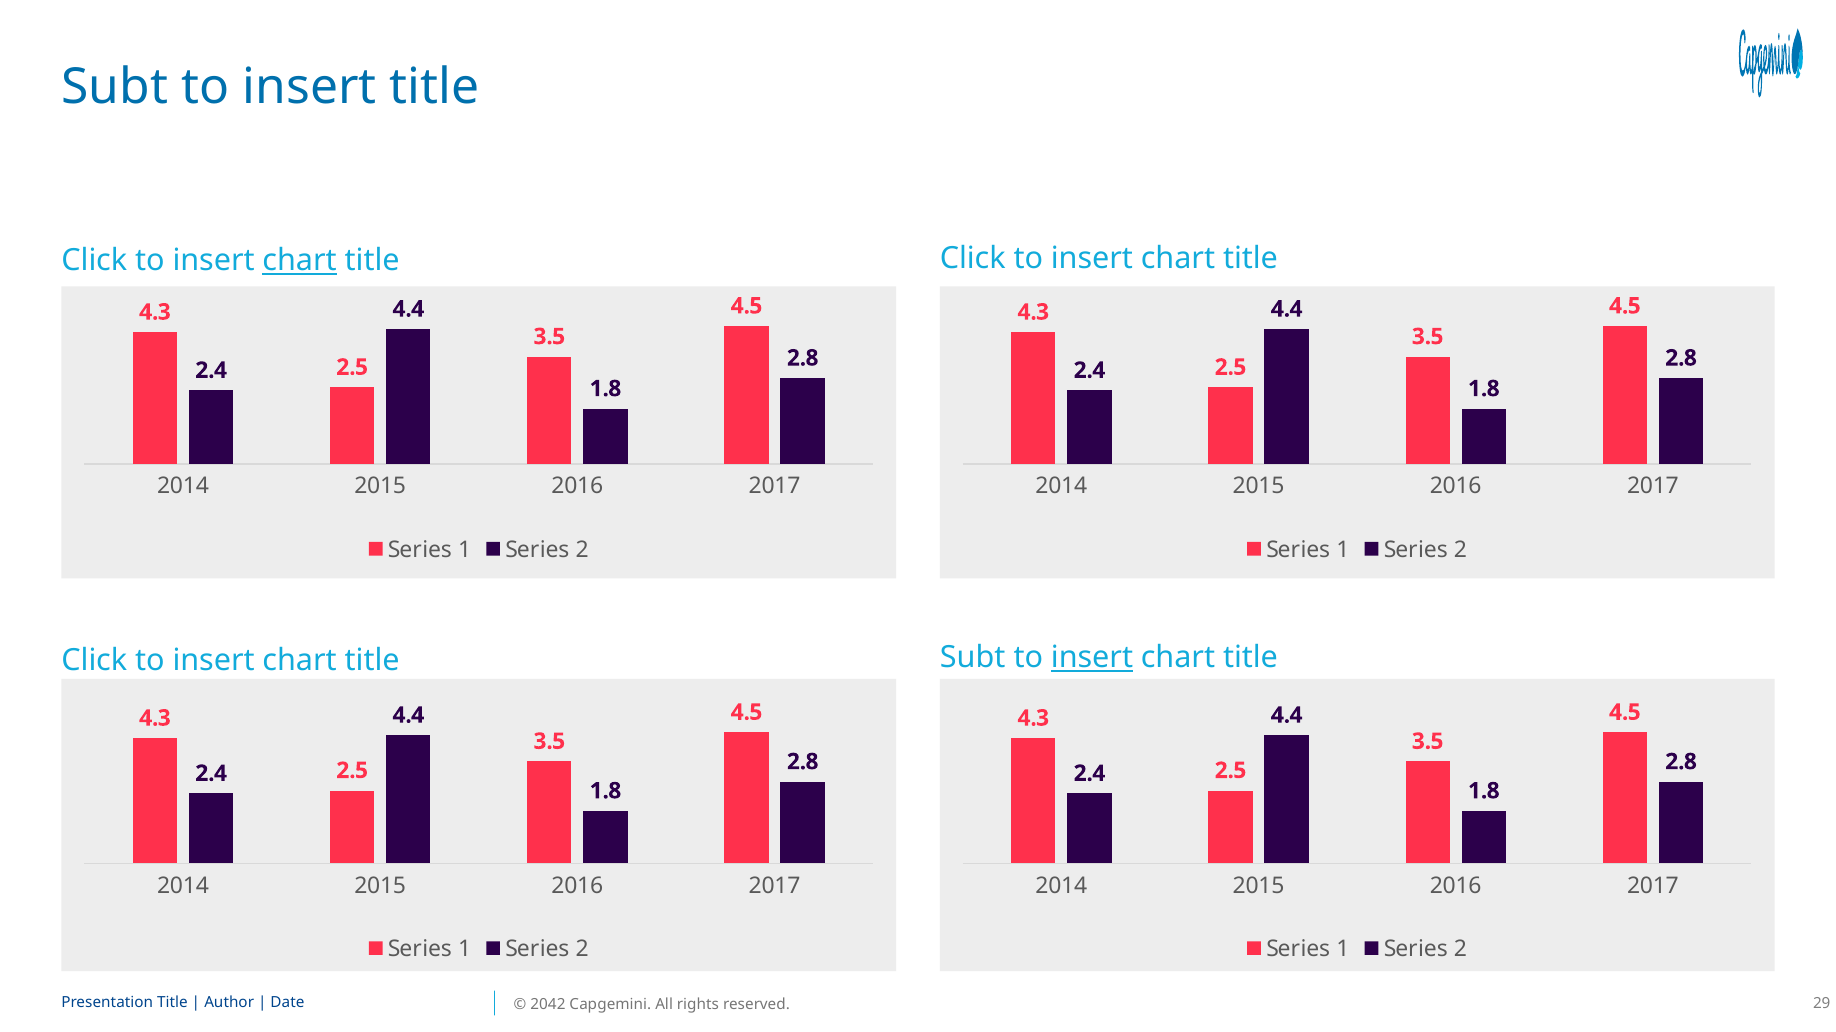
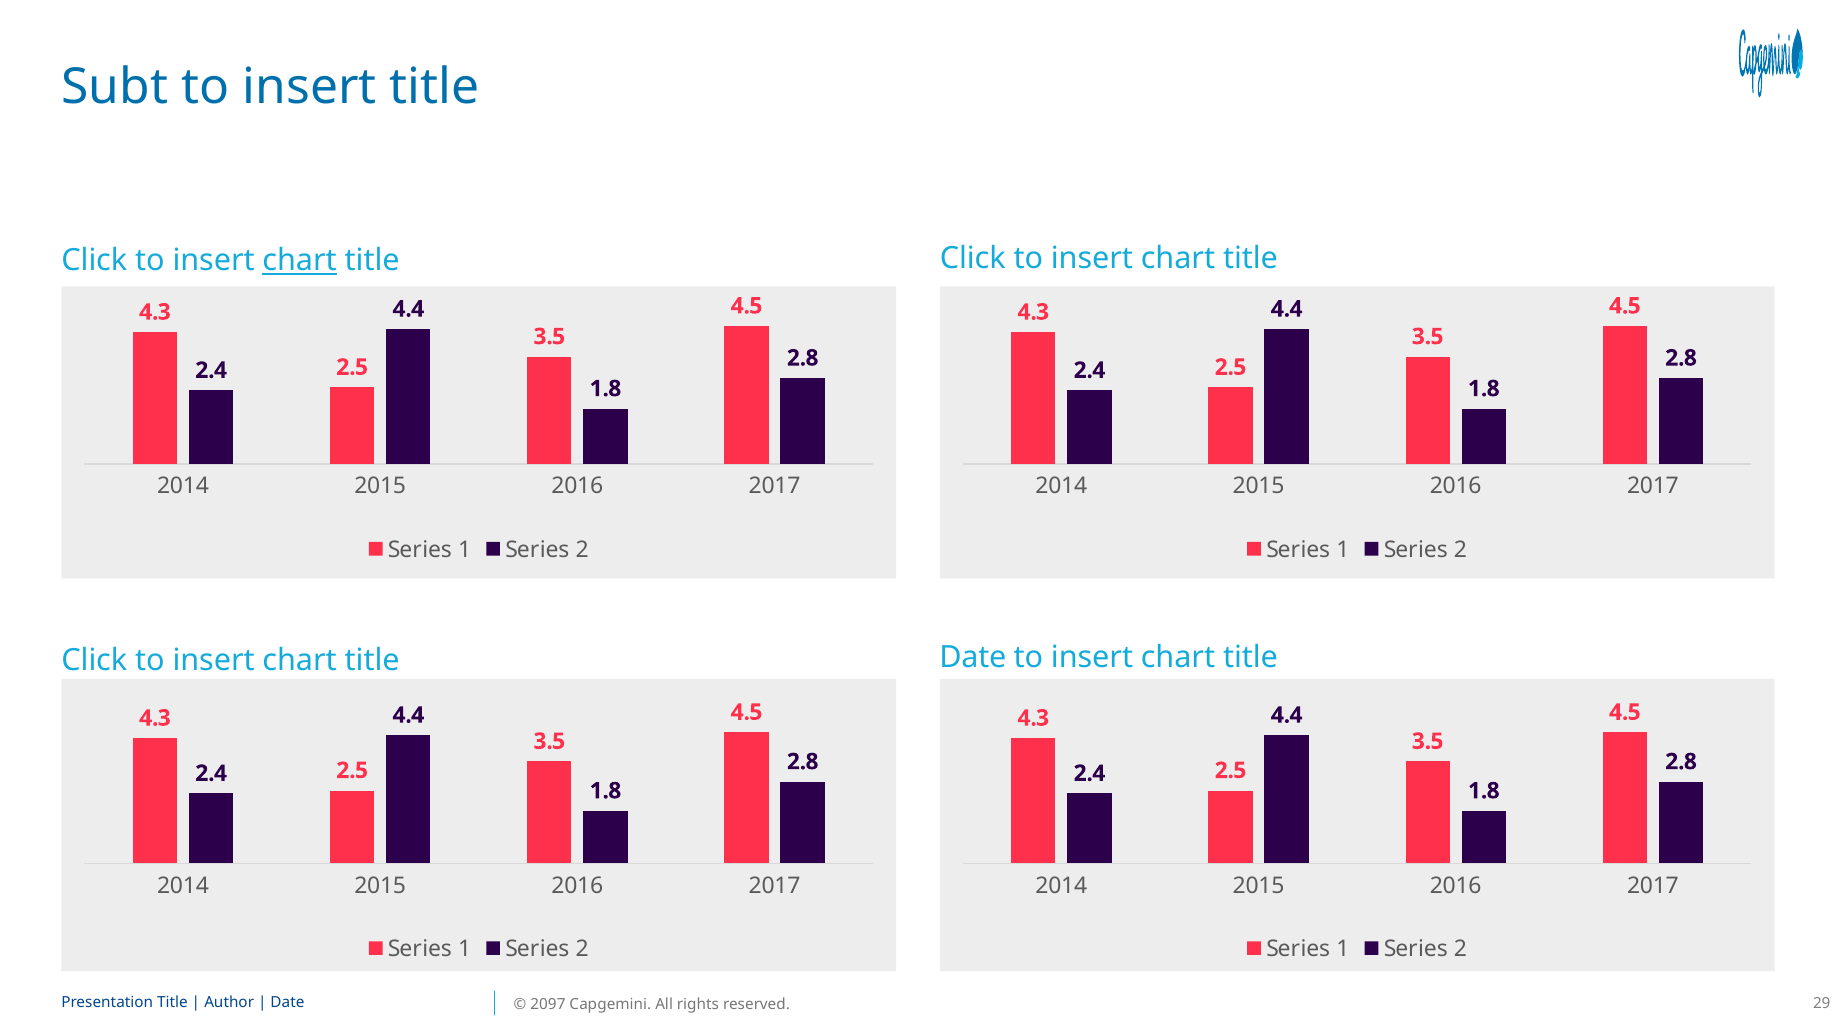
Subt at (973, 658): Subt -> Date
insert at (1092, 658) underline: present -> none
2042: 2042 -> 2097
